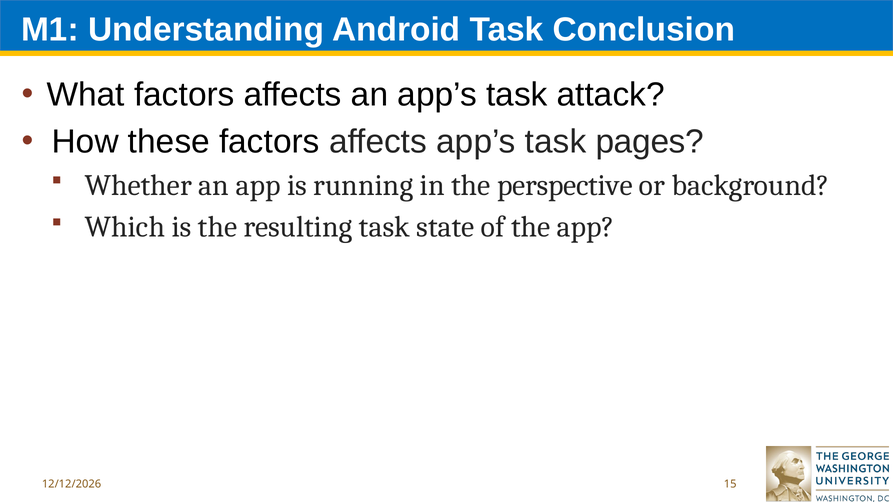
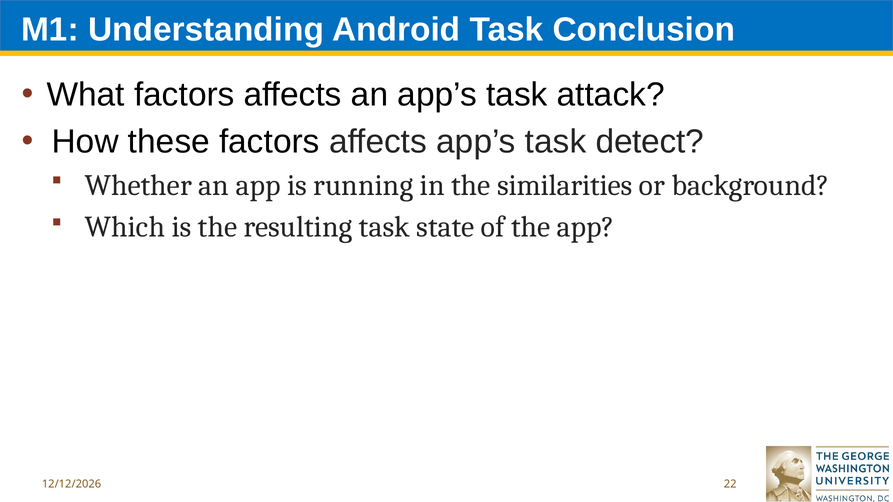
pages: pages -> detect
perspective: perspective -> similarities
15: 15 -> 22
